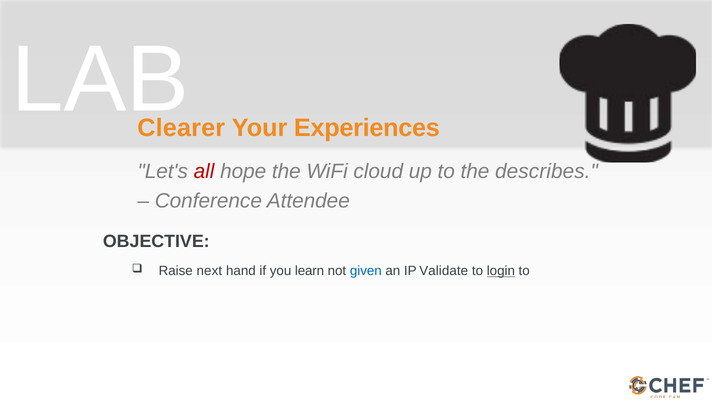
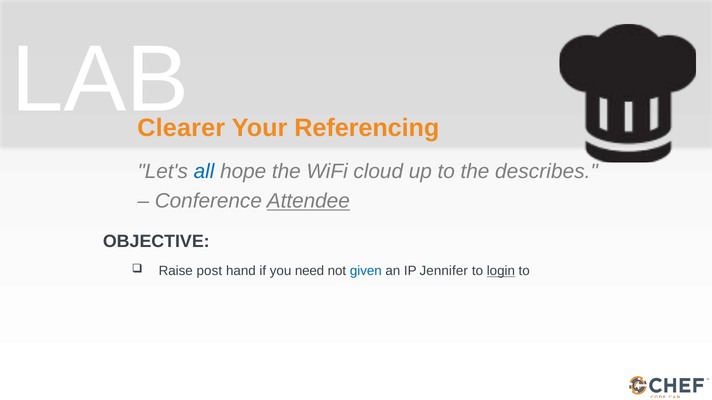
Experiences: Experiences -> Referencing
all colour: red -> blue
Attendee underline: none -> present
next: next -> post
learn: learn -> need
Validate: Validate -> Jennifer
